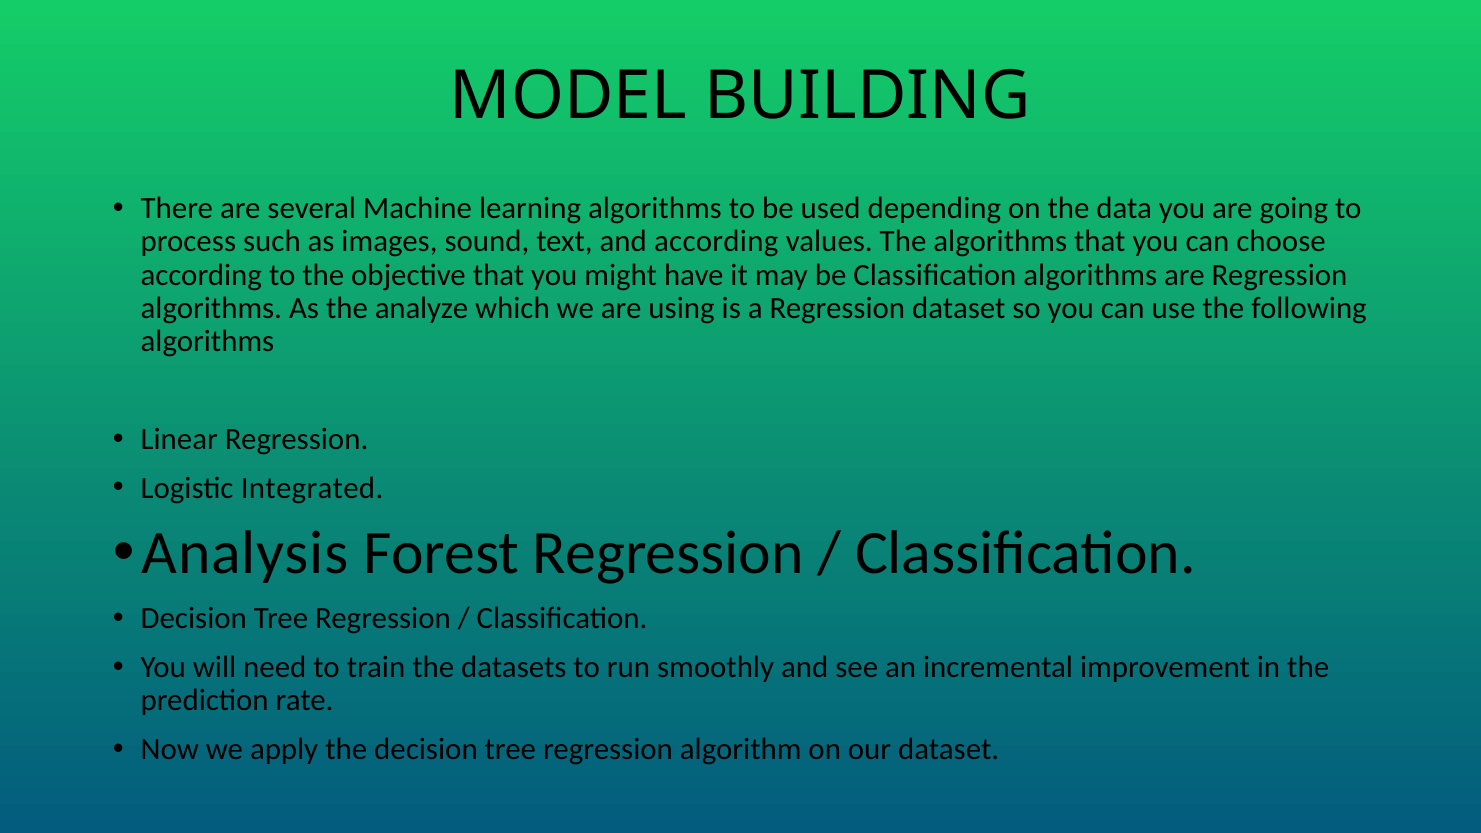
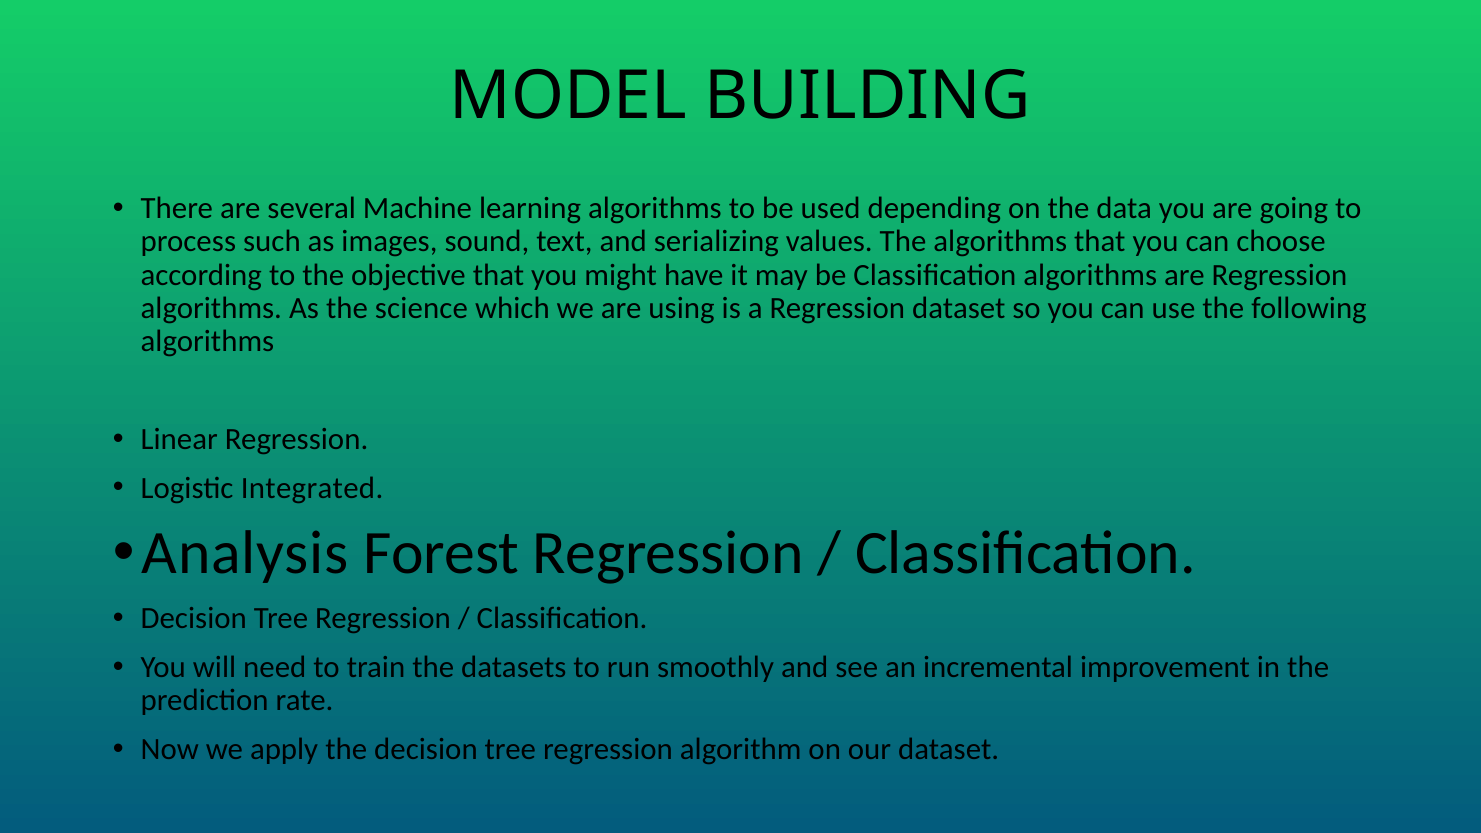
and according: according -> serializing
analyze: analyze -> science
